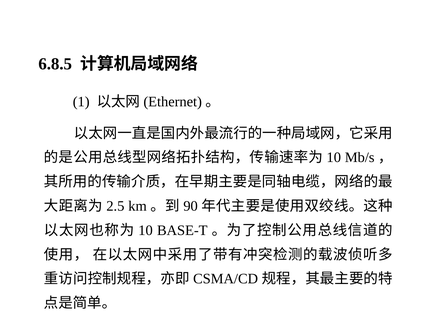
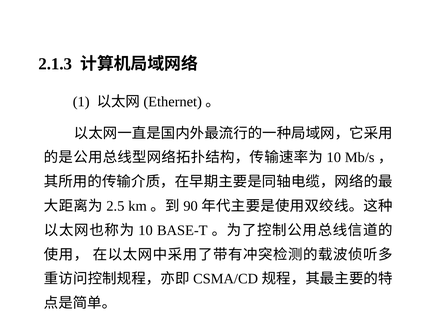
6.8.5: 6.8.5 -> 2.1.3
